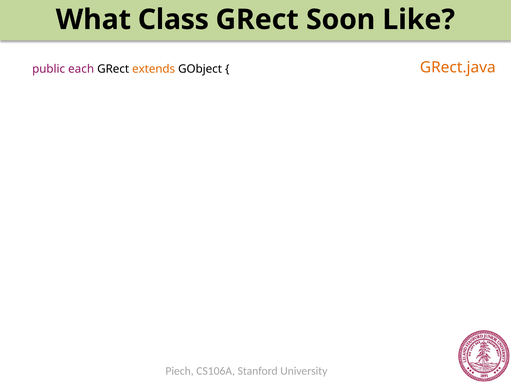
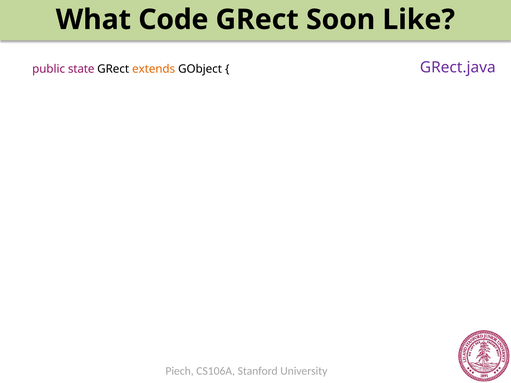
Class: Class -> Code
each: each -> state
GRect.java colour: orange -> purple
